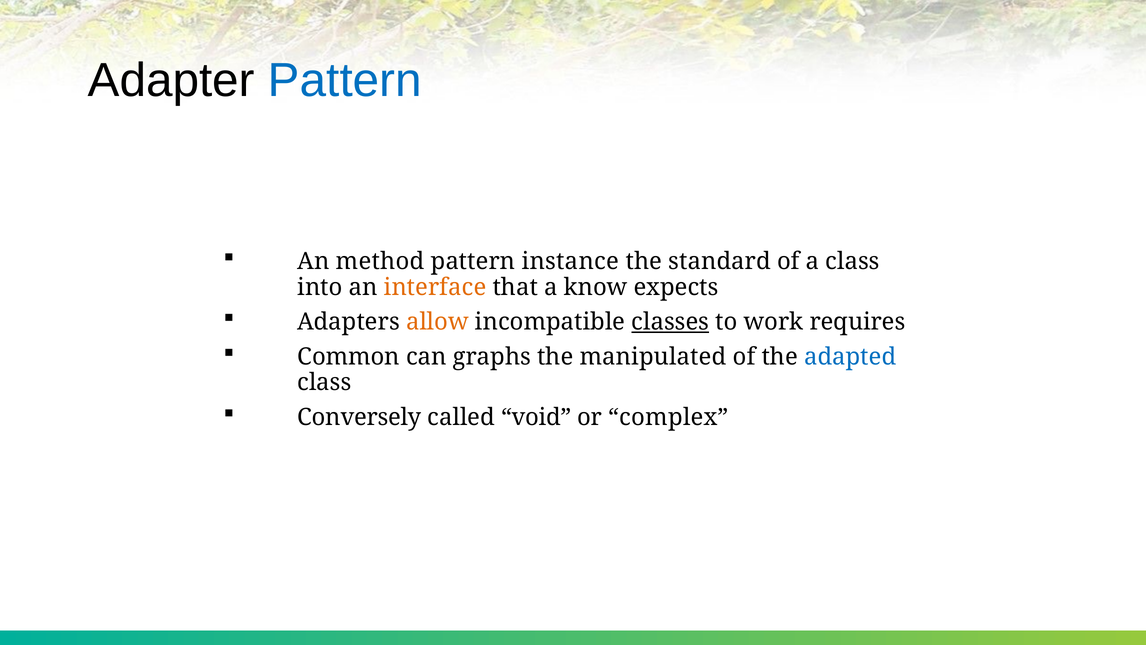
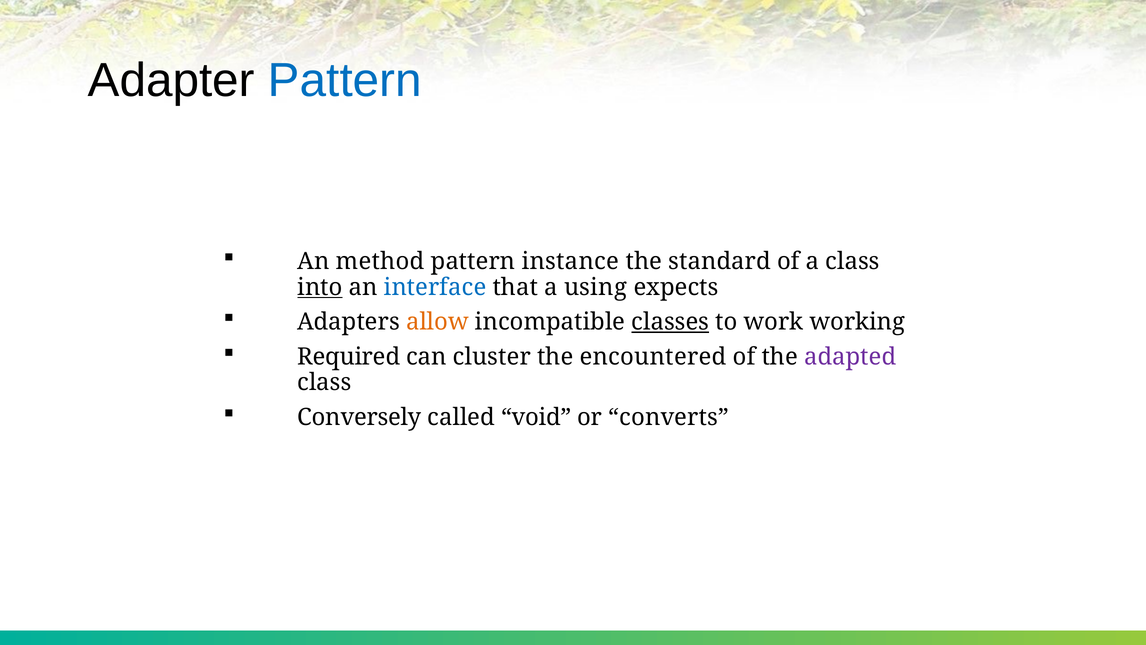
into underline: none -> present
interface colour: orange -> blue
know: know -> using
requires: requires -> working
Common: Common -> Required
graphs: graphs -> cluster
manipulated: manipulated -> encountered
adapted colour: blue -> purple
complex: complex -> converts
